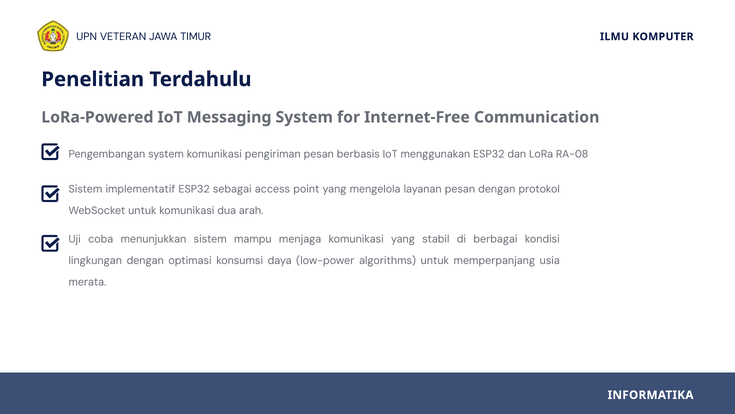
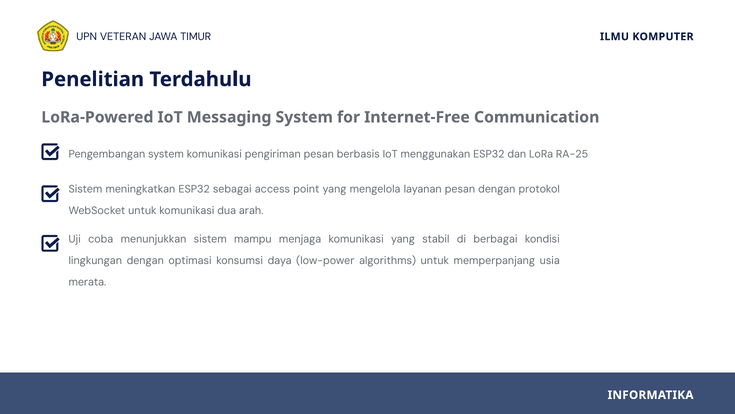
RA-08: RA-08 -> RA-25
implementatif: implementatif -> meningkatkan
